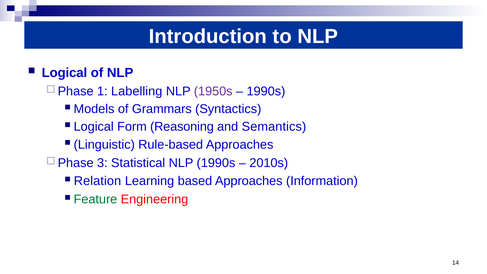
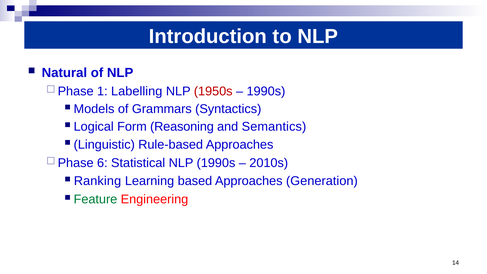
Logical at (64, 73): Logical -> Natural
1950s colour: purple -> red
3: 3 -> 6
Relation: Relation -> Ranking
Information: Information -> Generation
